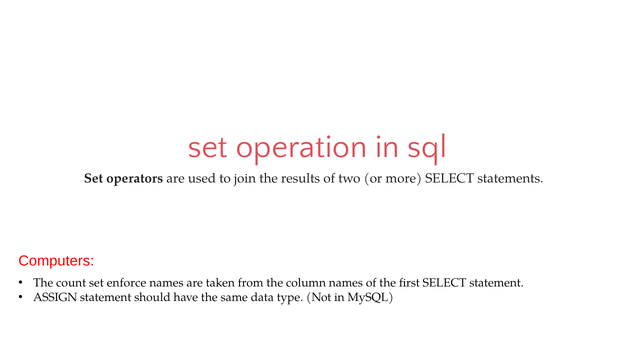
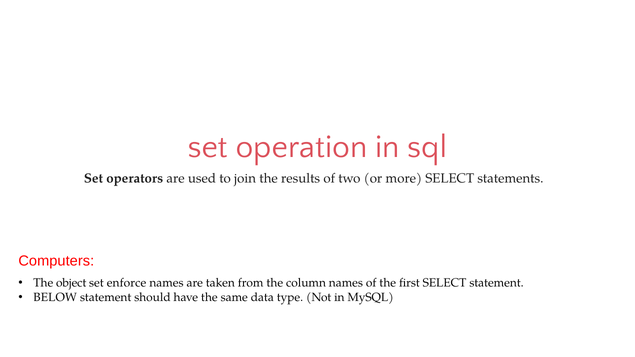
count: count -> object
ASSIGN: ASSIGN -> BELOW
